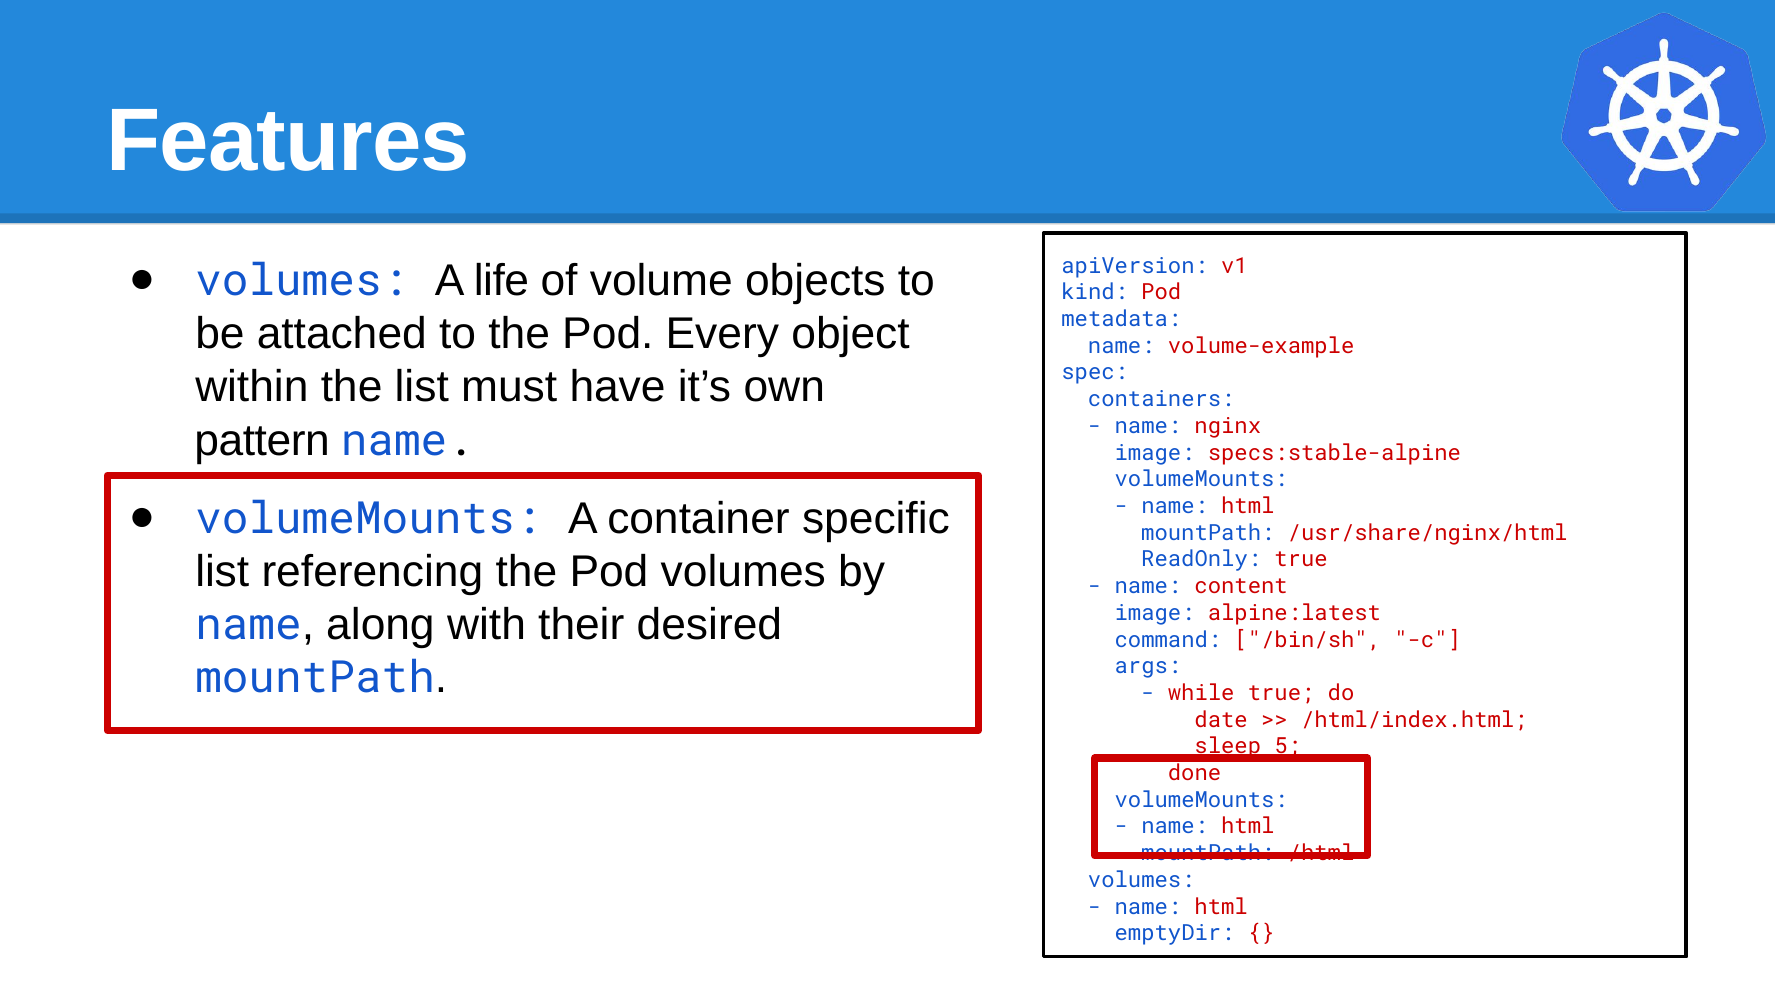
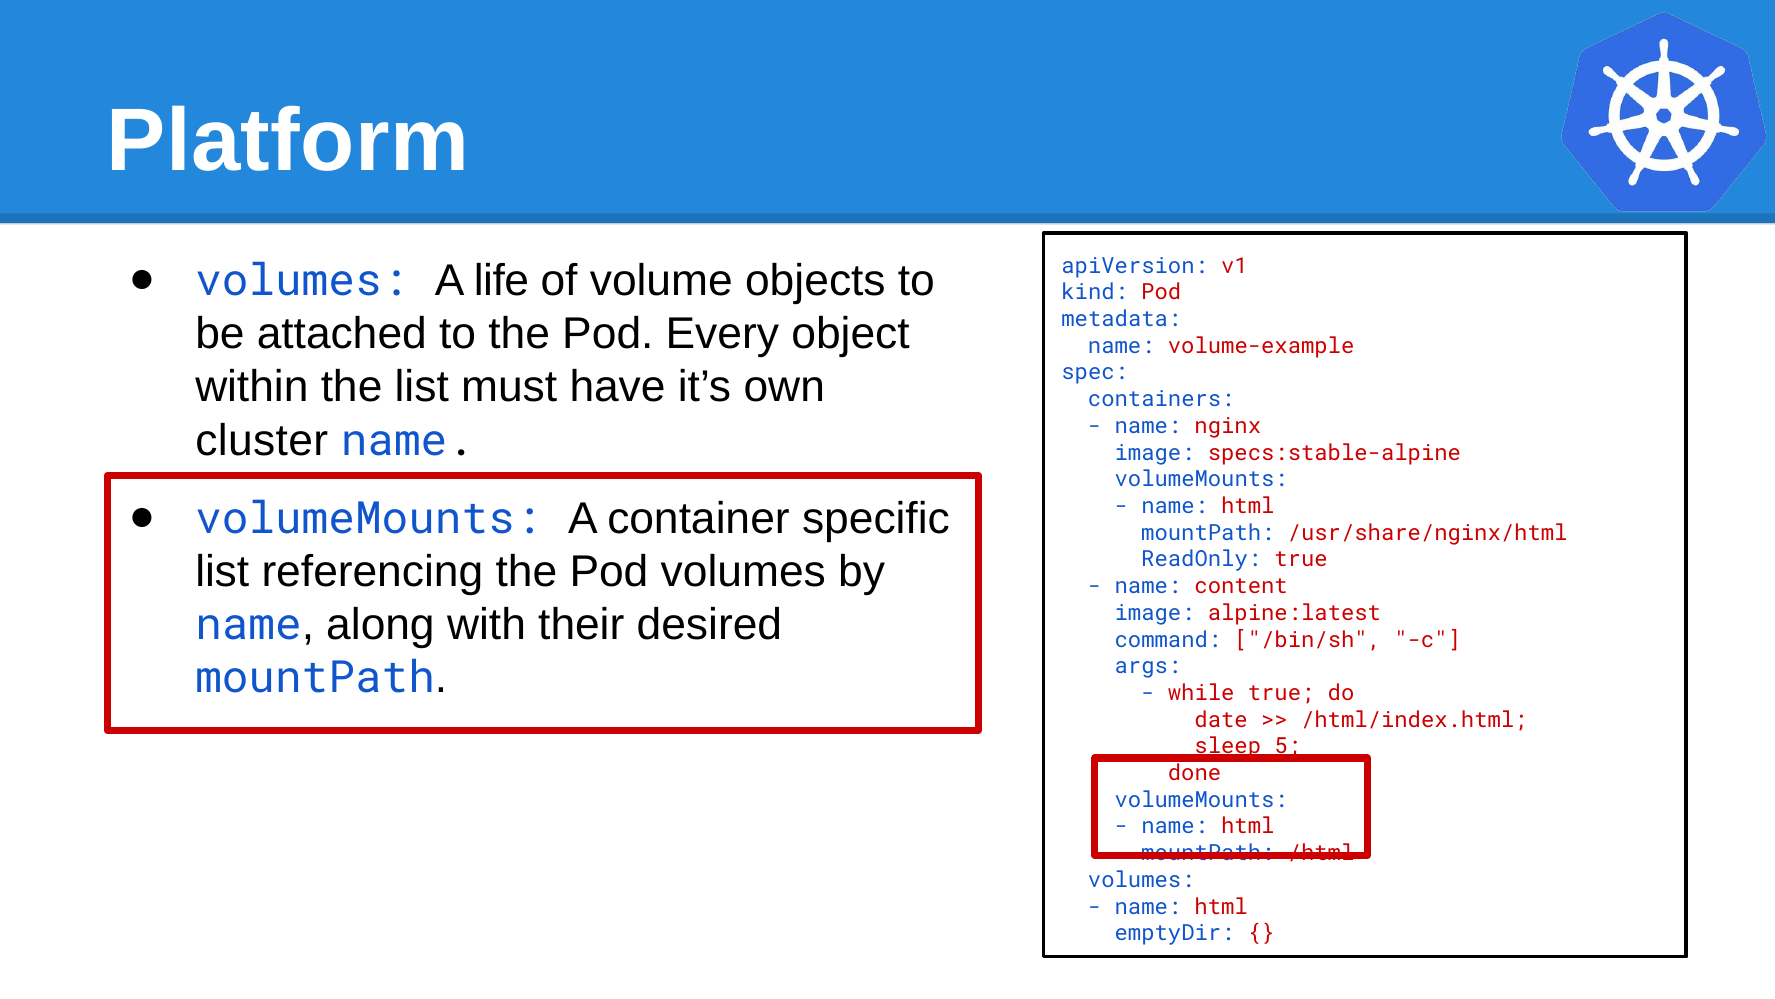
Features: Features -> Platform
pattern: pattern -> cluster
